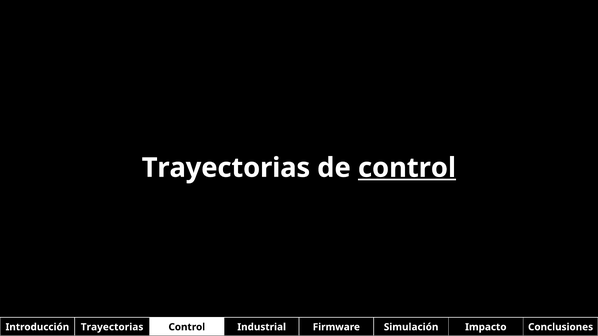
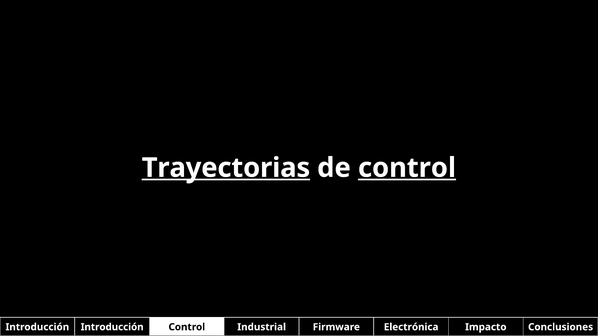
Trayectorias at (226, 168) underline: none -> present
Introducción Trayectorias: Trayectorias -> Introducción
Simulación: Simulación -> Electrónica
